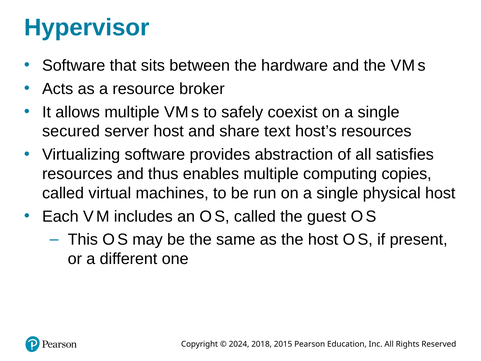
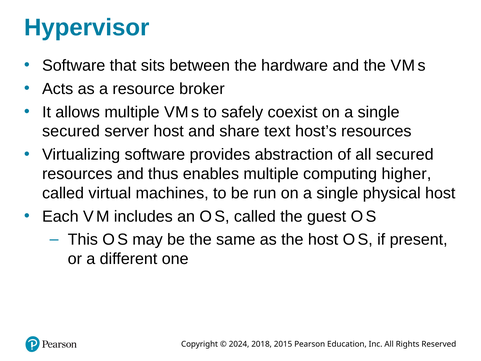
all satisfies: satisfies -> secured
copies: copies -> higher
